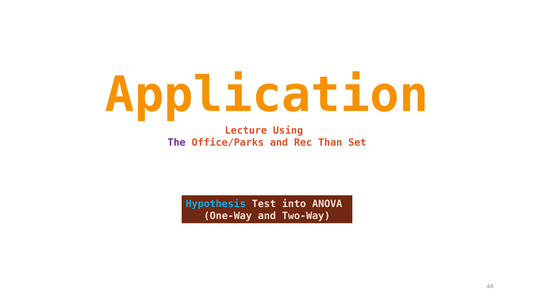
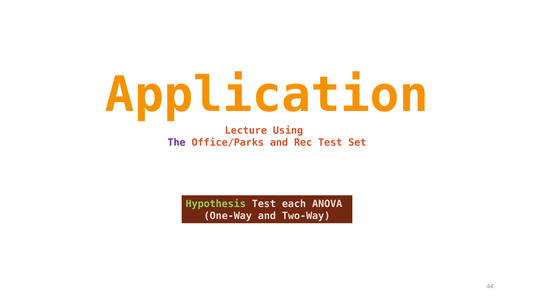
Rec Than: Than -> Test
Hypothesis colour: light blue -> light green
into: into -> each
